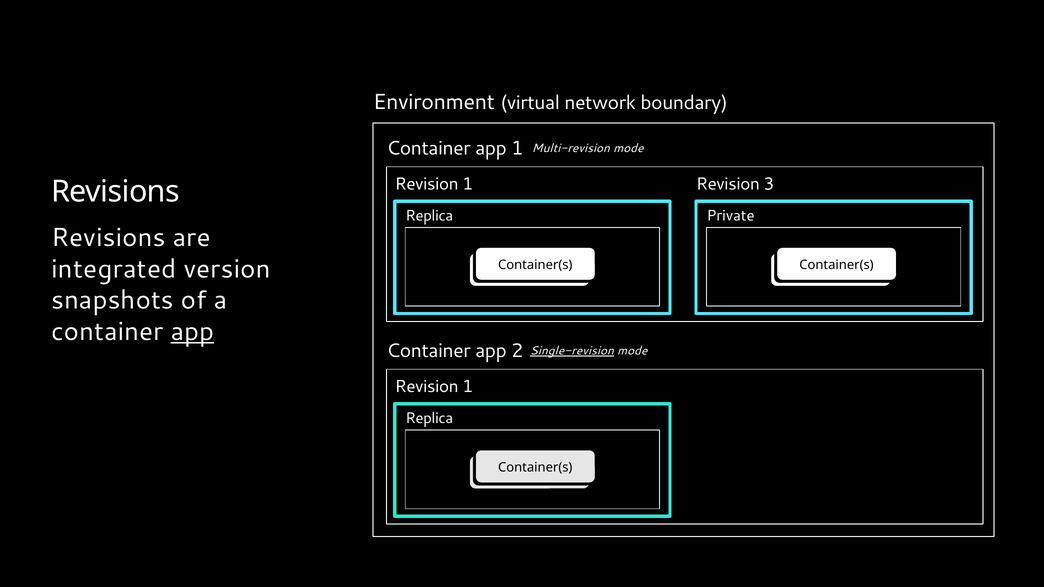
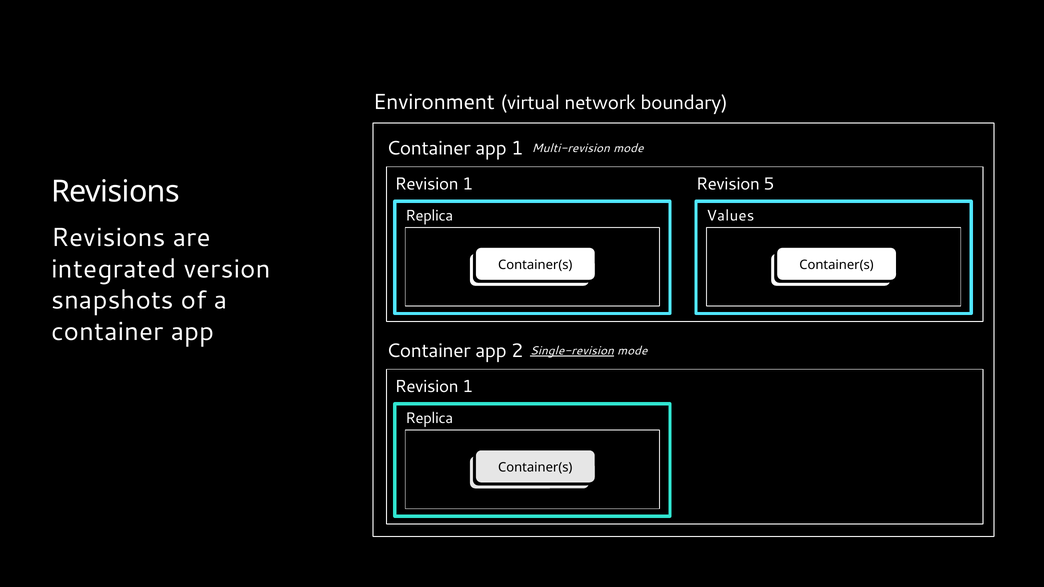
3: 3 -> 5
Private: Private -> Values
app at (192, 332) underline: present -> none
